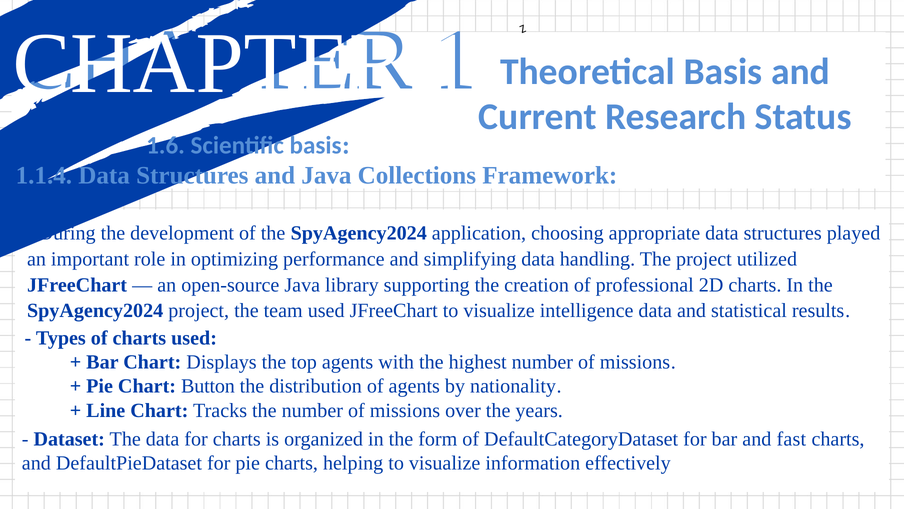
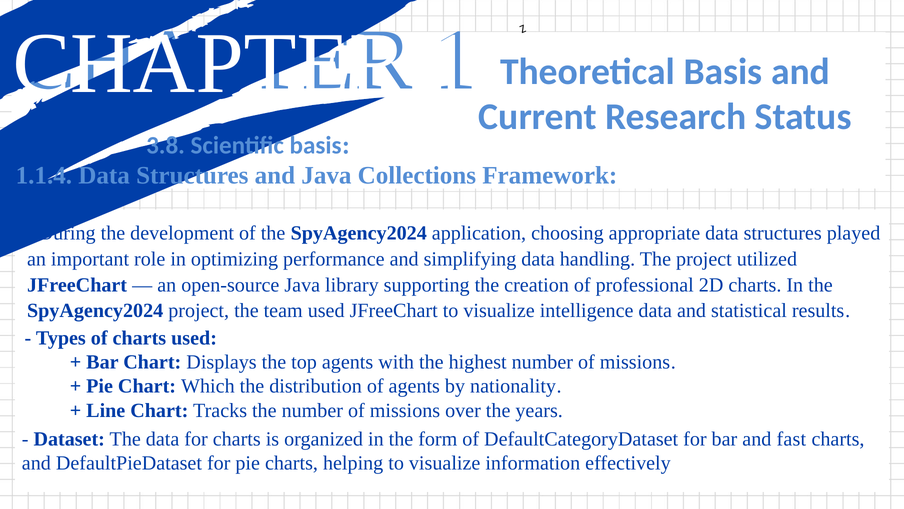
1.6: 1.6 -> 3.8
Button: Button -> Which
